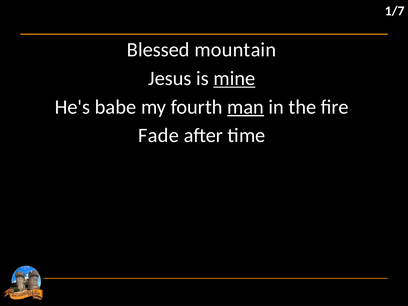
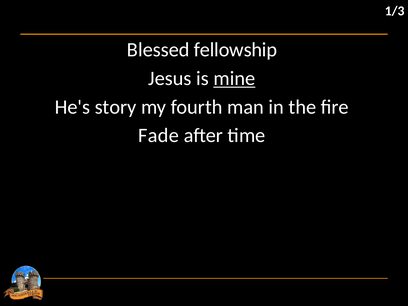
1/7: 1/7 -> 1/3
mountain: mountain -> fellowship
babe: babe -> story
man underline: present -> none
